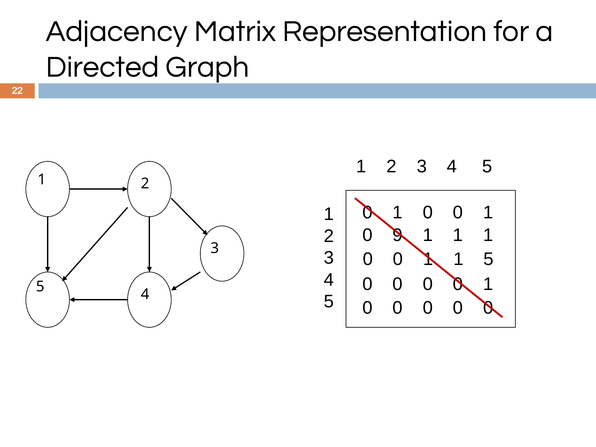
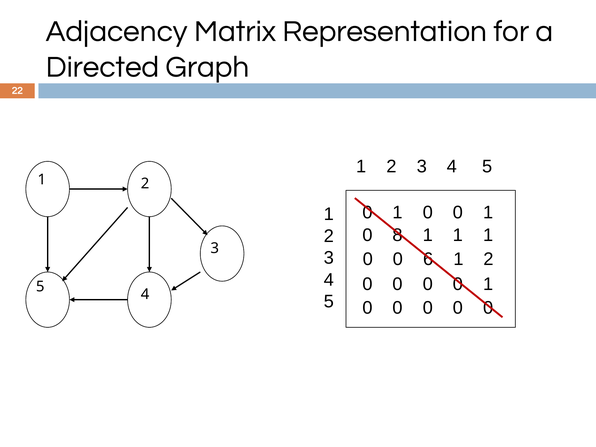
9: 9 -> 8
1 at (428, 259): 1 -> 6
5 at (489, 259): 5 -> 2
